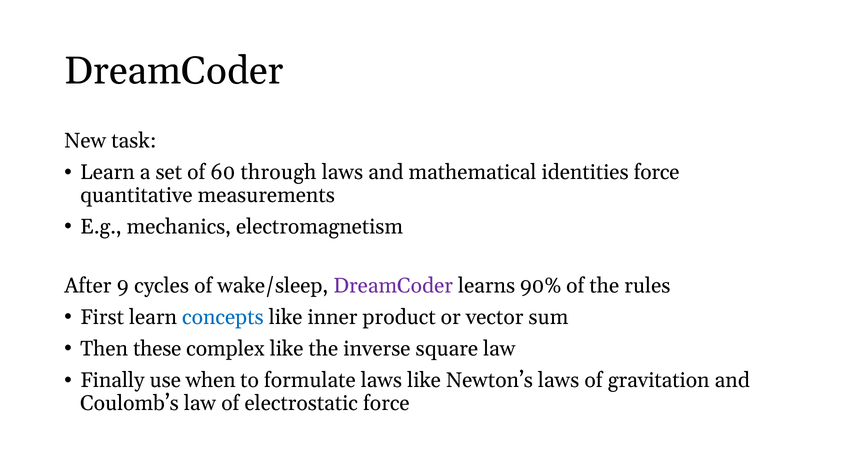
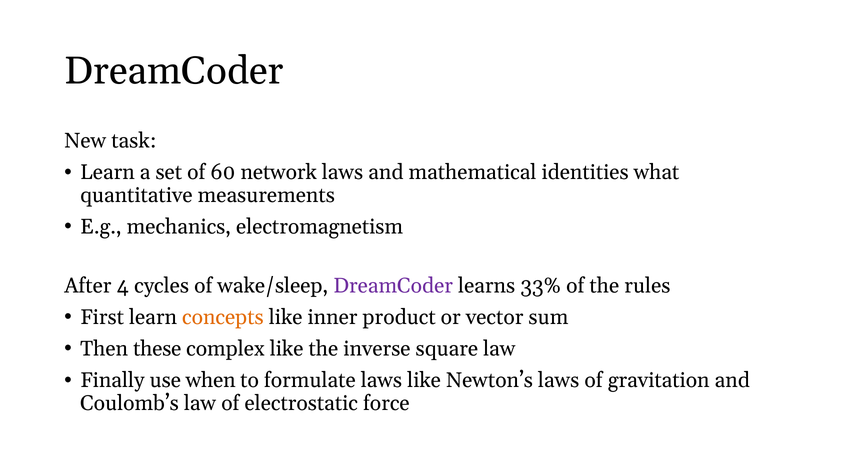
through: through -> network
identities force: force -> what
9: 9 -> 4
90%: 90% -> 33%
concepts colour: blue -> orange
